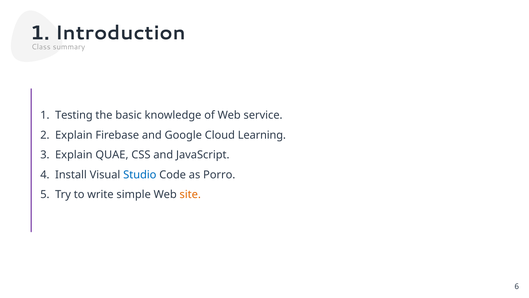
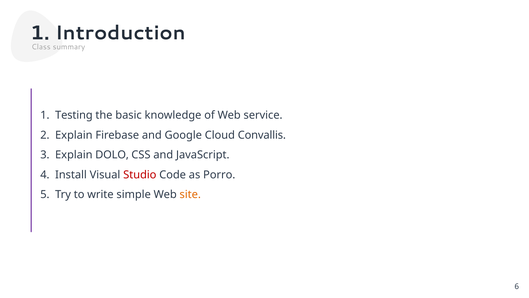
Learning: Learning -> Convallis
QUAE: QUAE -> DOLO
Studio colour: blue -> red
